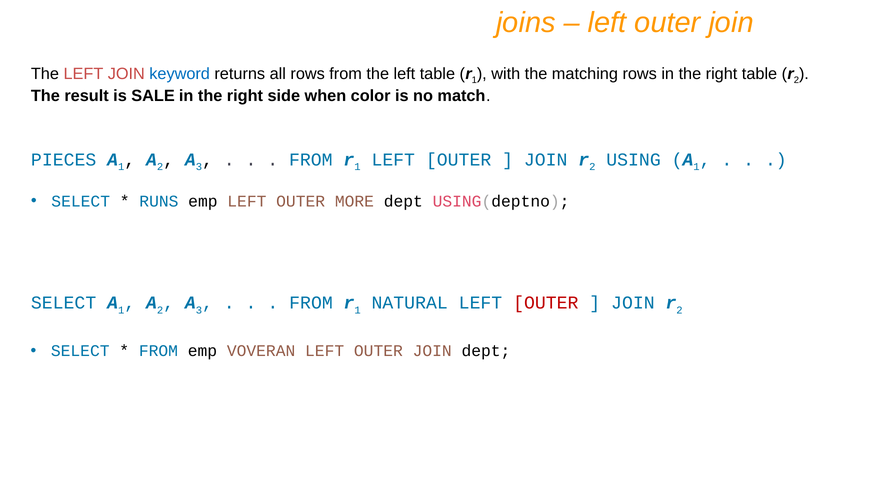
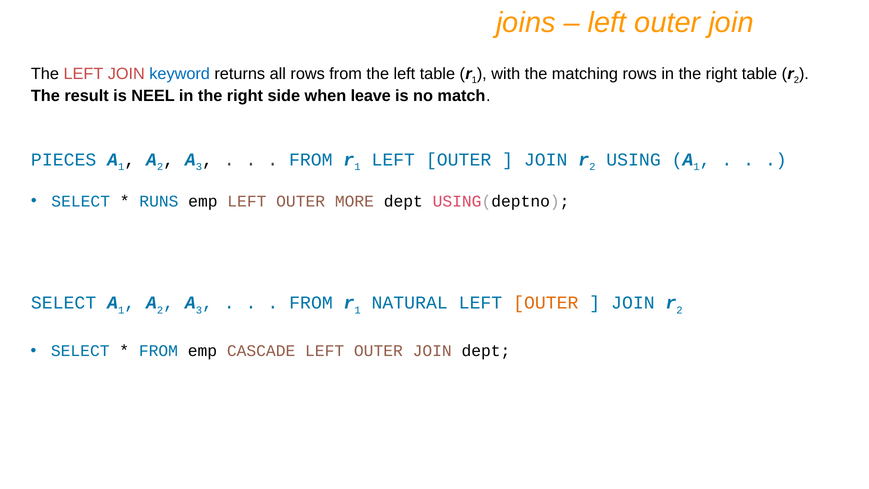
SALE: SALE -> NEEL
color: color -> leave
OUTER at (546, 303) colour: red -> orange
VOVERAN: VOVERAN -> CASCADE
